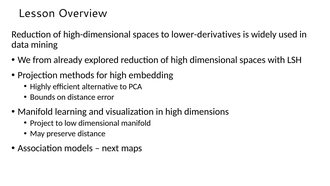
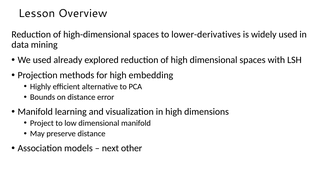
We from: from -> used
maps: maps -> other
